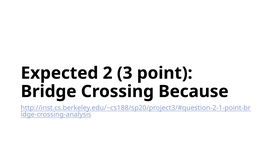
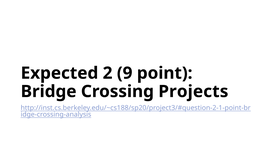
3: 3 -> 9
Because: Because -> Projects
